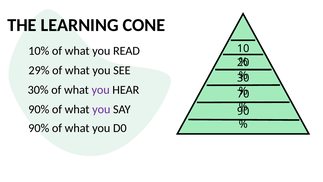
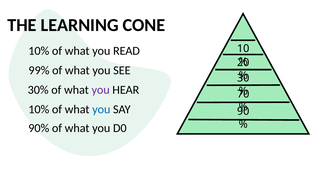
29%: 29% -> 99%
90% at (39, 109): 90% -> 10%
you at (101, 109) colour: purple -> blue
